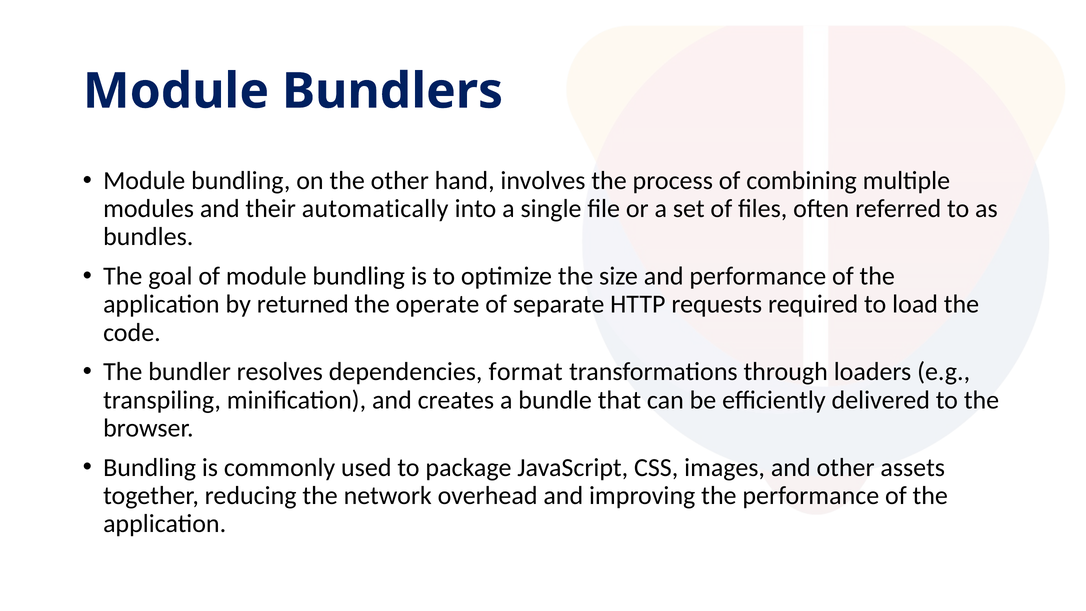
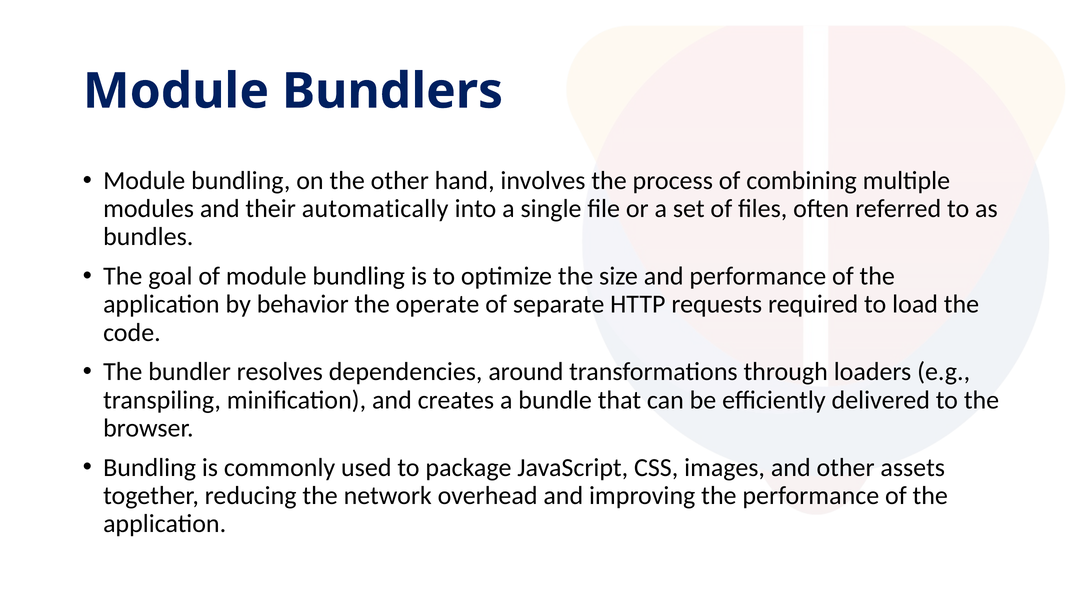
returned: returned -> behavior
format: format -> around
